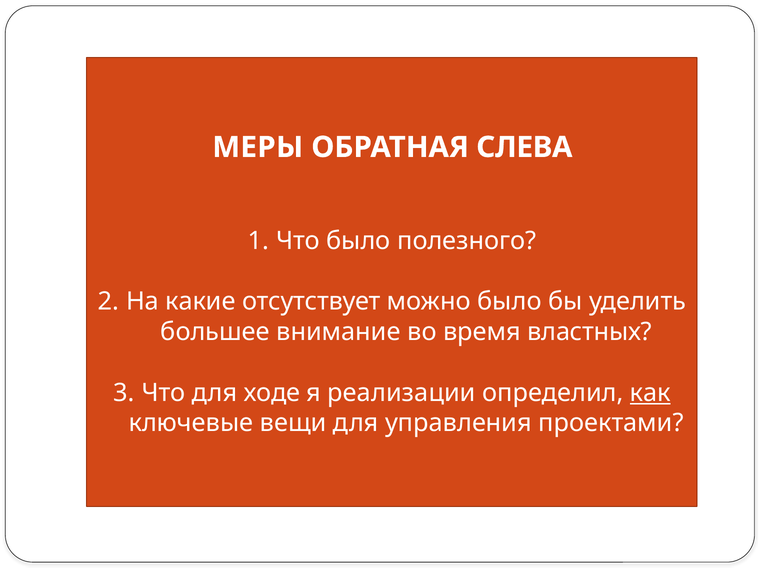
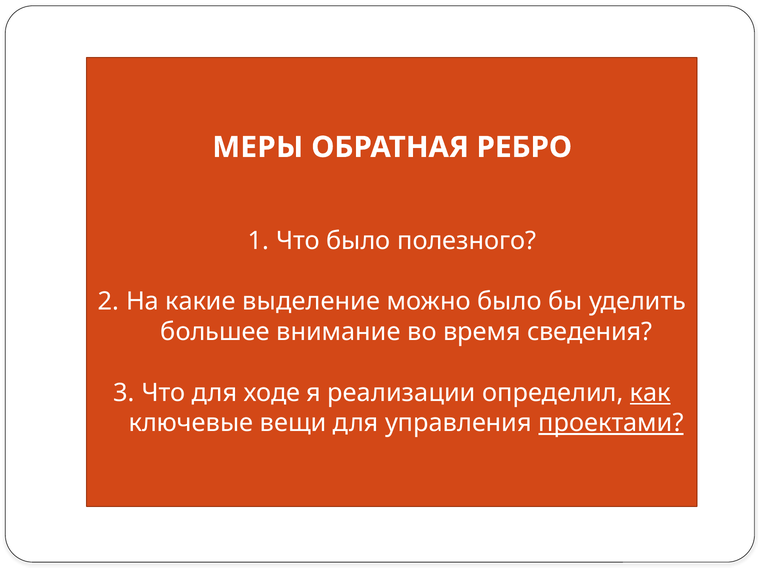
СЛЕВА: СЛЕВА -> РЕБРО
отсутствует: отсутствует -> выделение
властных: властных -> сведения
проектами underline: none -> present
